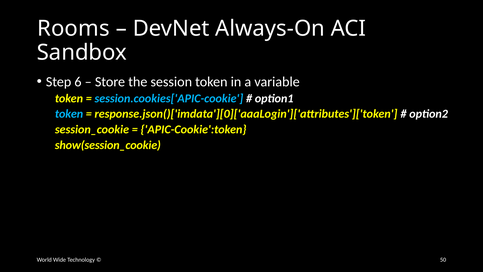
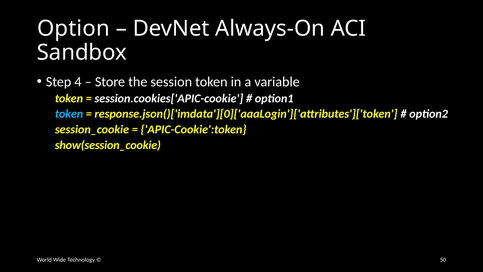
Rooms: Rooms -> Option
6: 6 -> 4
session.cookies['APIC-cookie colour: light blue -> white
